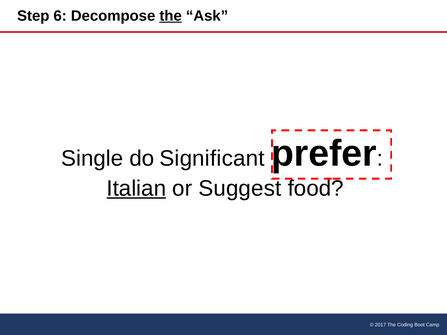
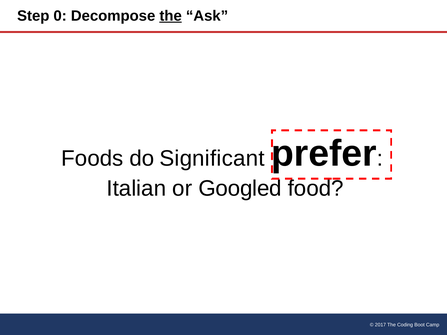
6: 6 -> 0
Single: Single -> Foods
Italian underline: present -> none
Suggest: Suggest -> Googled
